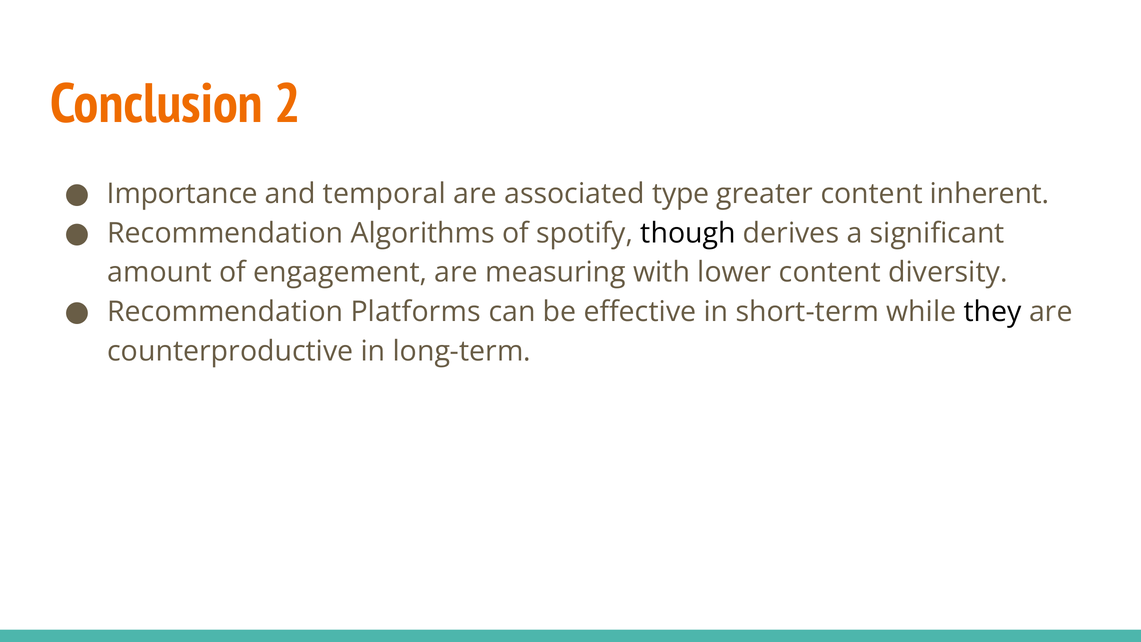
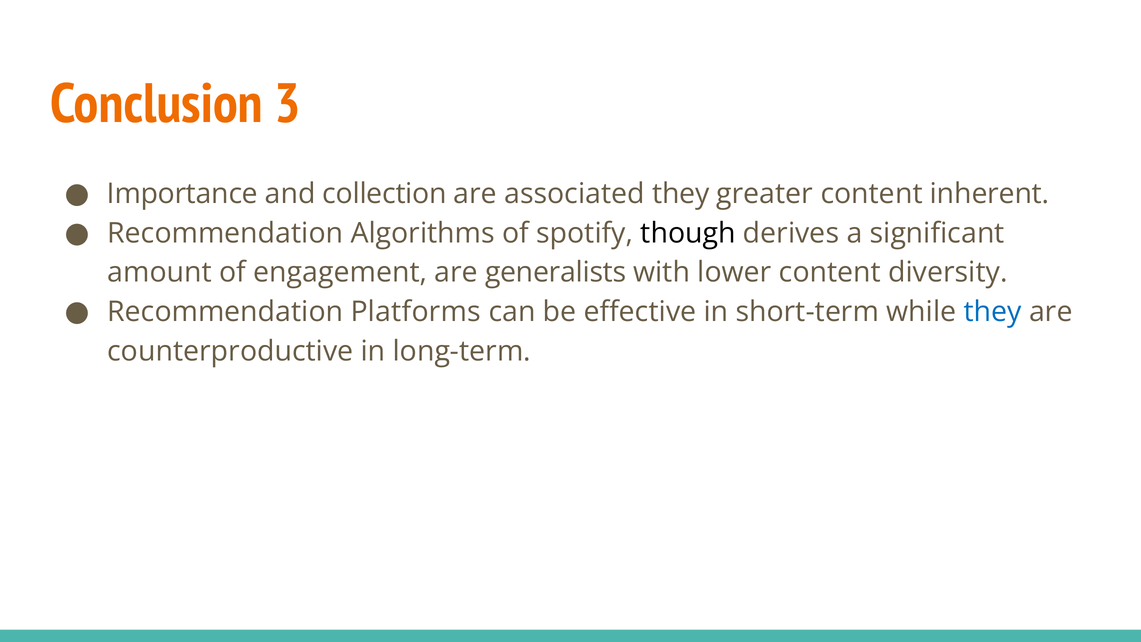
2: 2 -> 3
temporal: temporal -> collection
associated type: type -> they
measuring: measuring -> generalists
they at (993, 312) colour: black -> blue
